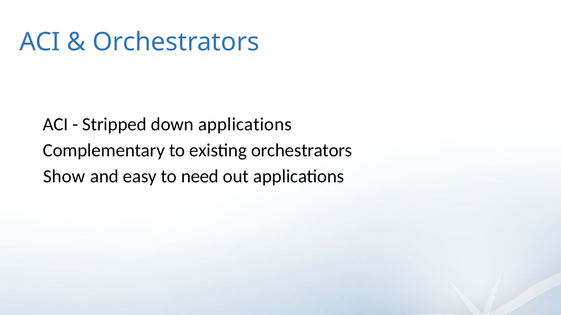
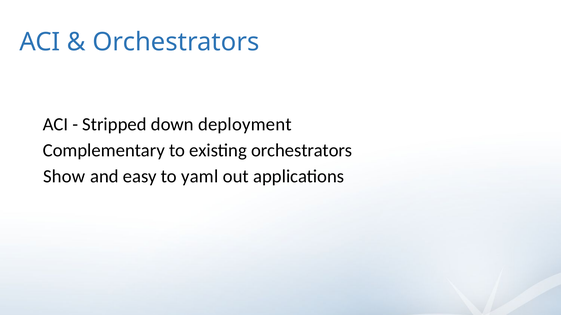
down applications: applications -> deployment
need: need -> yaml
